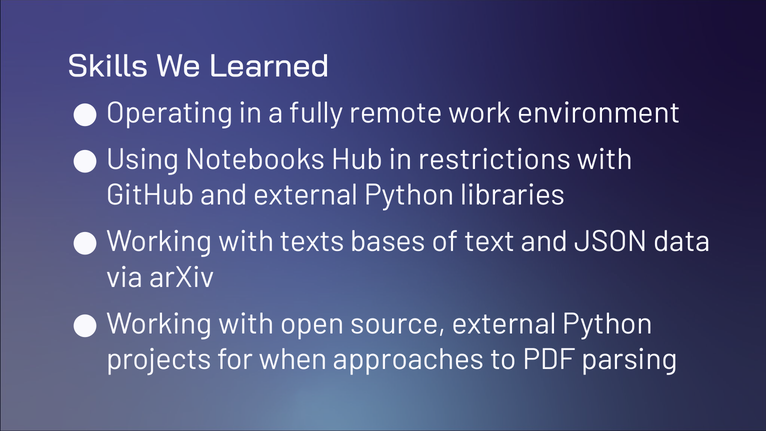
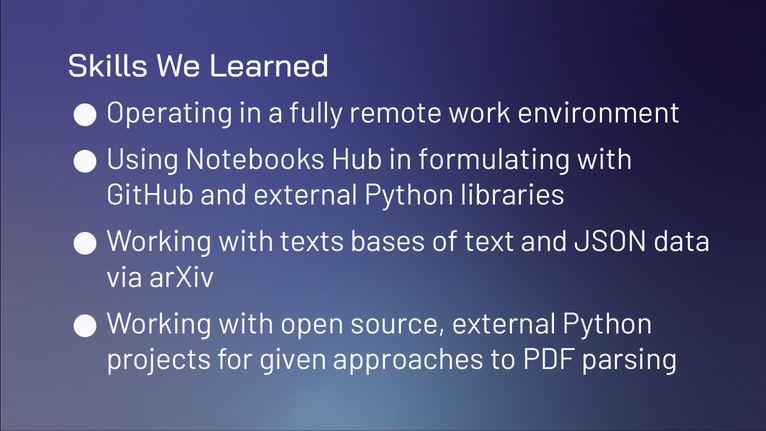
restrictions: restrictions -> formulating
when: when -> given
